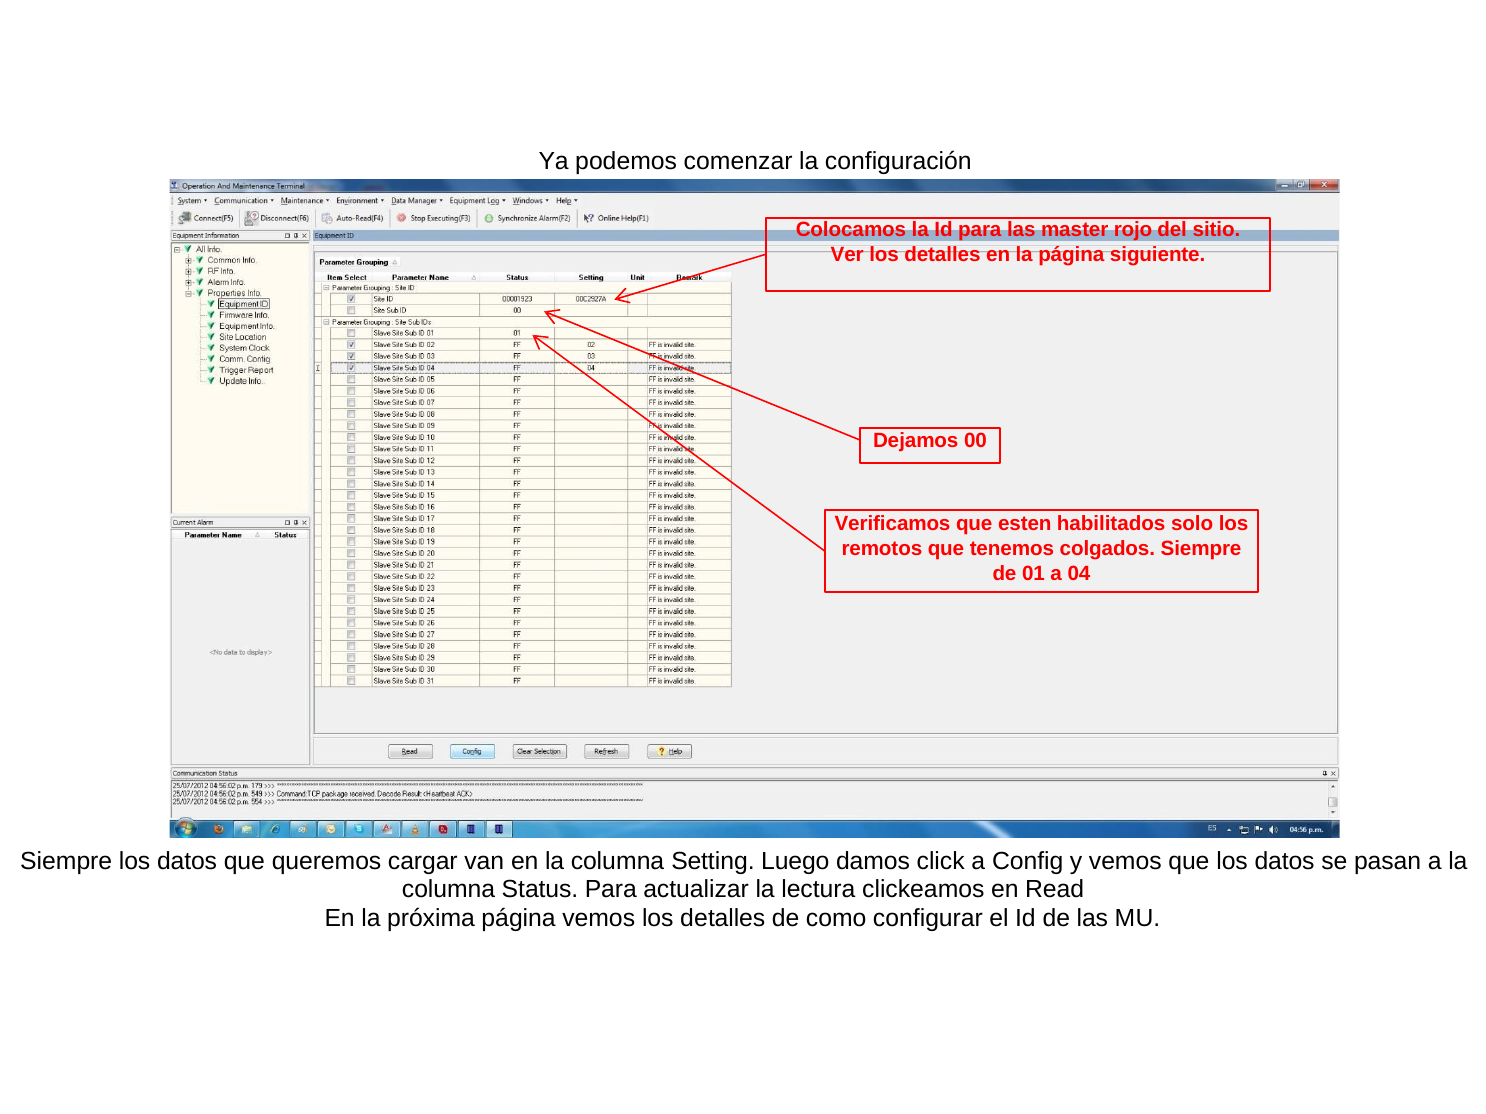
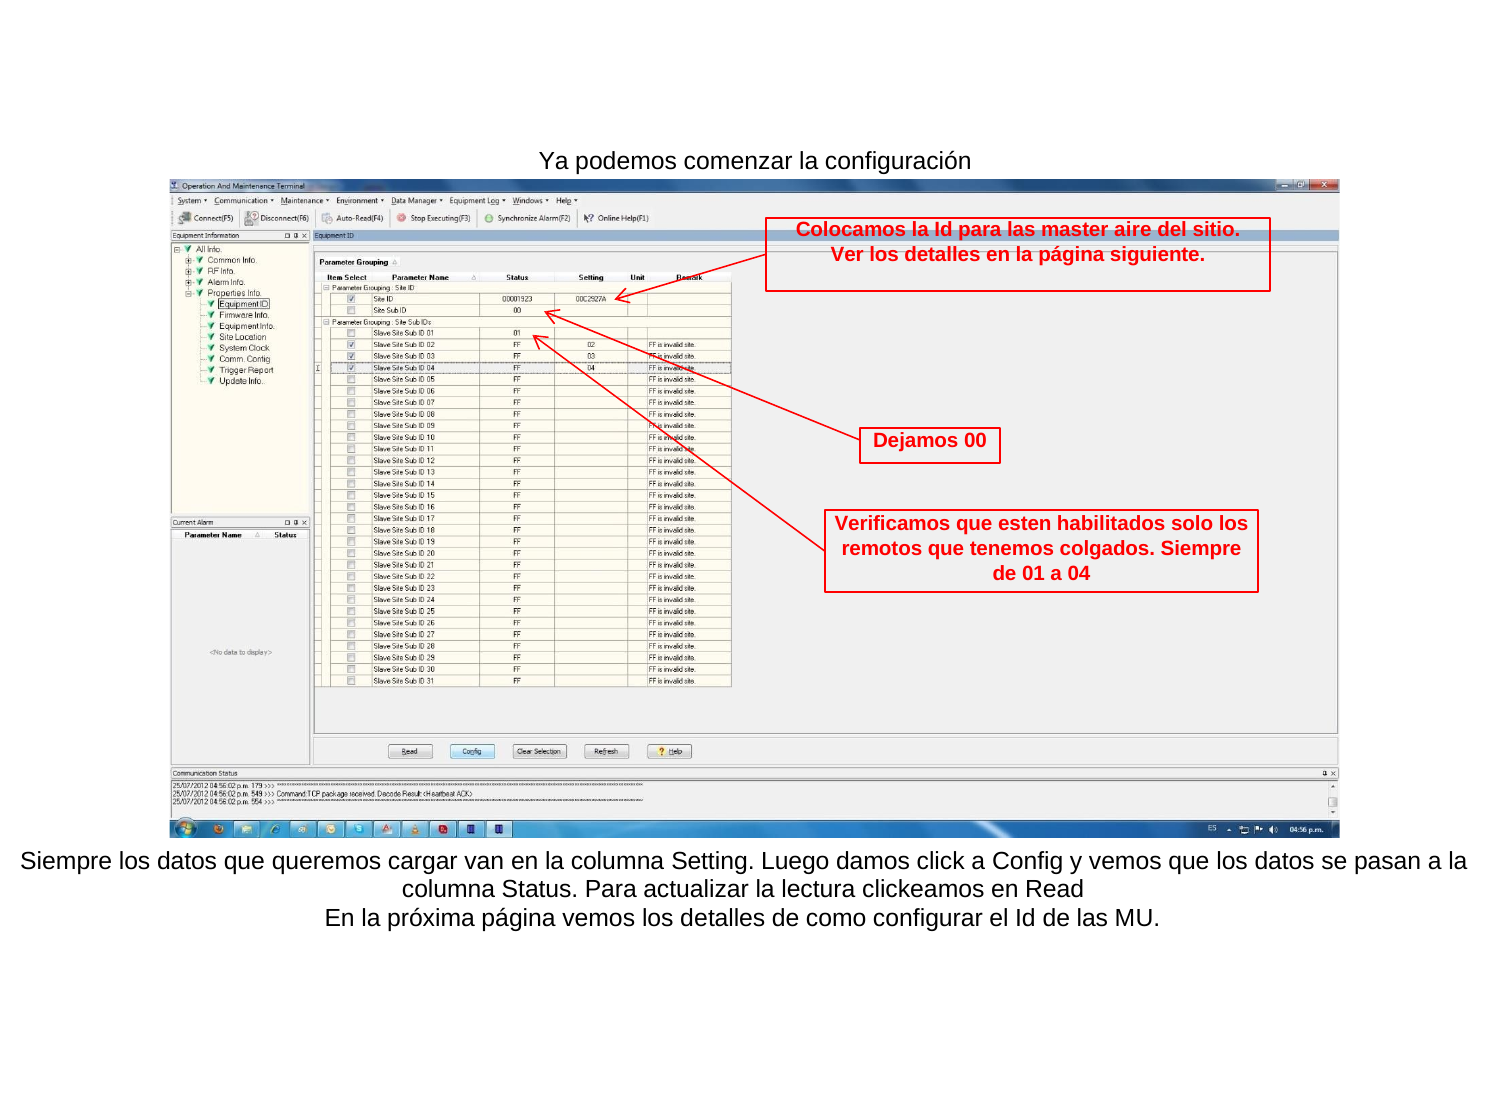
rojo: rojo -> aire
